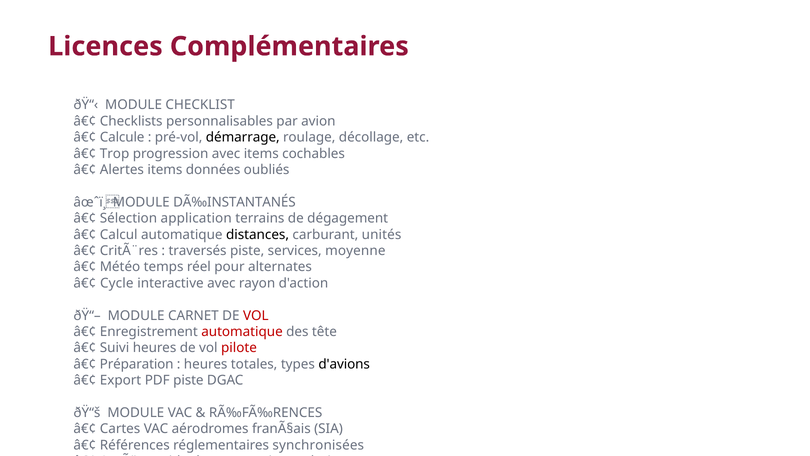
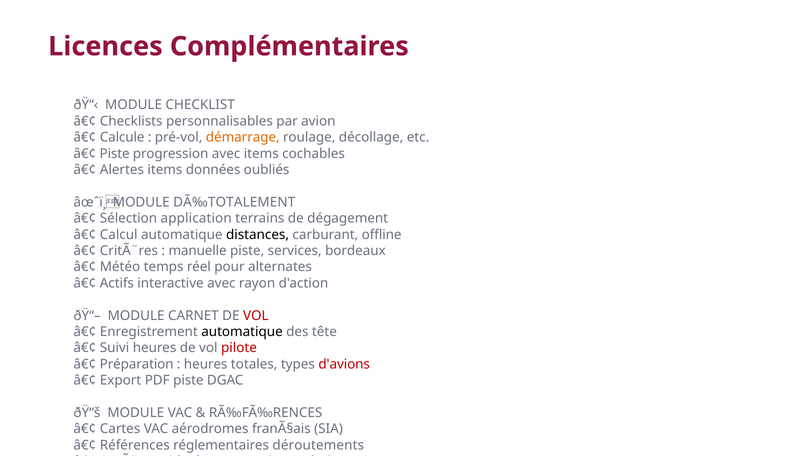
démarrage colour: black -> orange
â€¢ Trop: Trop -> Piste
DÃ‰INSTANTANÉS: DÃ‰INSTANTANÉS -> DÃ‰TOTALEMENT
unités: unités -> offline
traversés: traversés -> manuelle
moyenne: moyenne -> bordeaux
Cycle: Cycle -> Actifs
automatique at (242, 332) colour: red -> black
d'avions colour: black -> red
synchronisées: synchronisées -> déroutements
